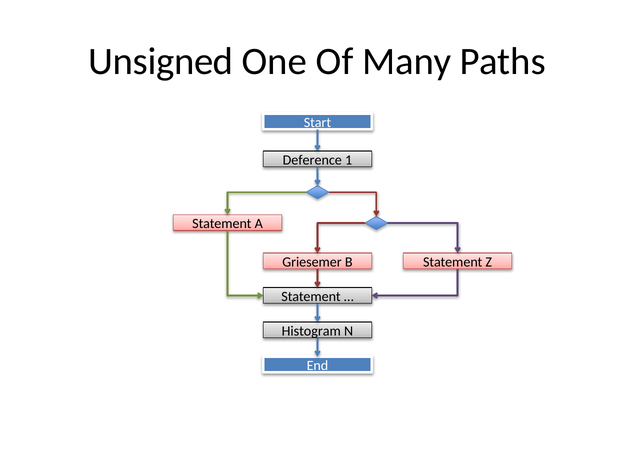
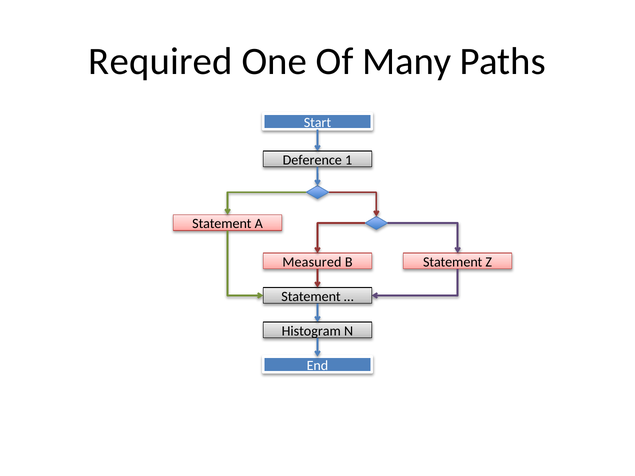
Unsigned: Unsigned -> Required
Griesemer: Griesemer -> Measured
